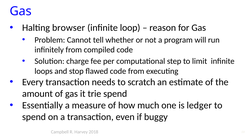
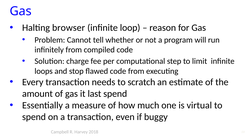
trie: trie -> last
ledger: ledger -> virtual
